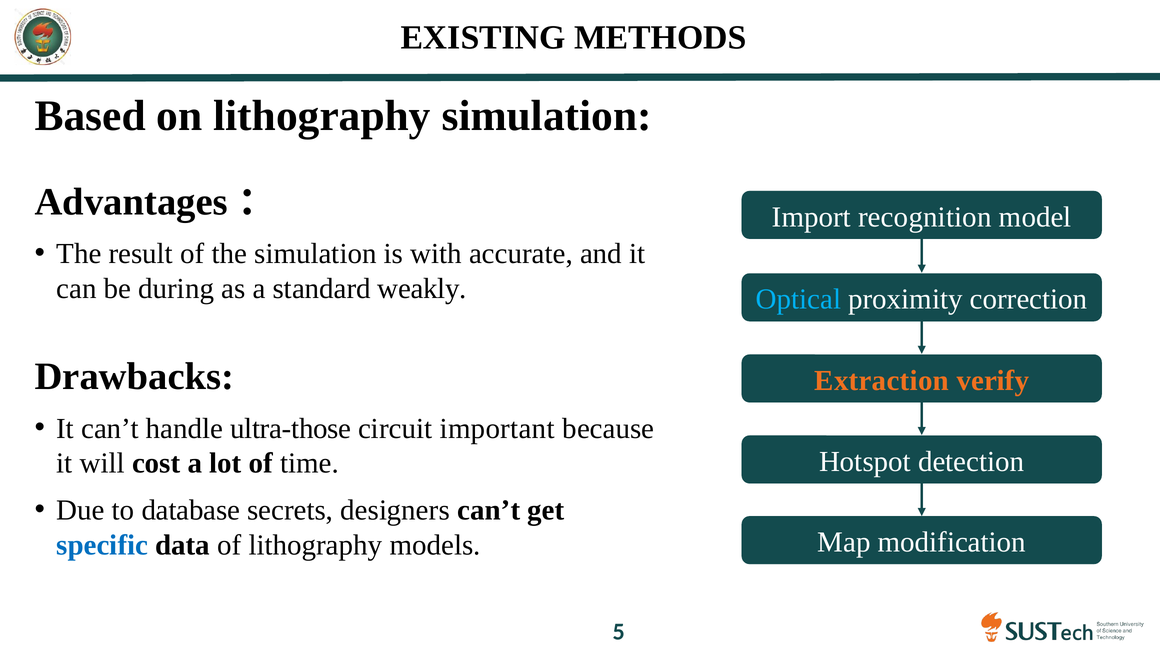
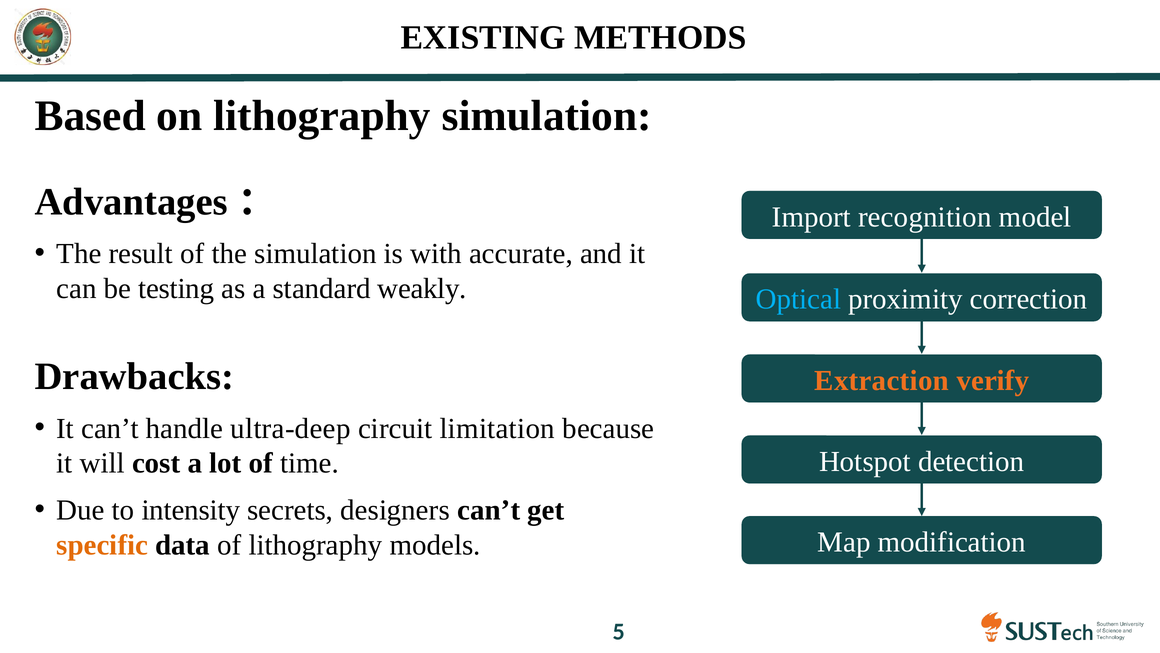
during: during -> testing
ultra-those: ultra-those -> ultra-deep
important: important -> limitation
database: database -> intensity
specific colour: blue -> orange
